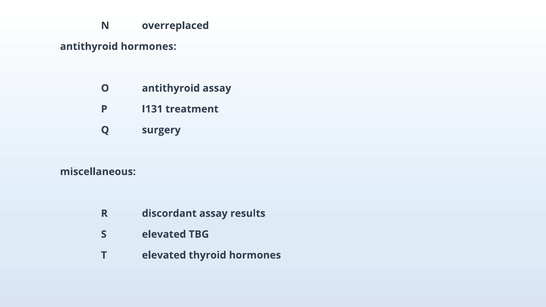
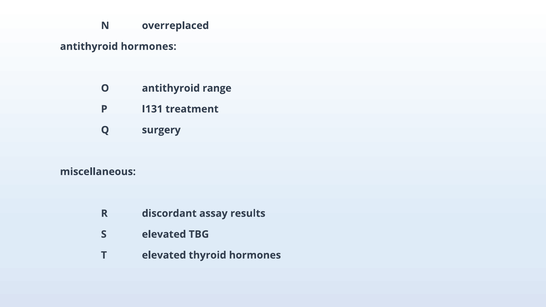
antithyroid assay: assay -> range
